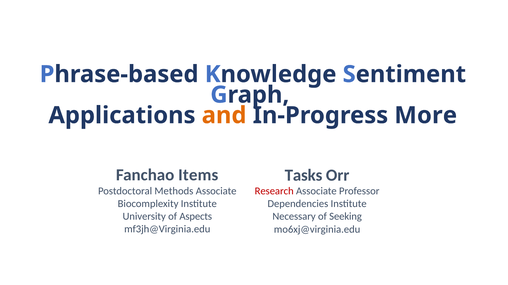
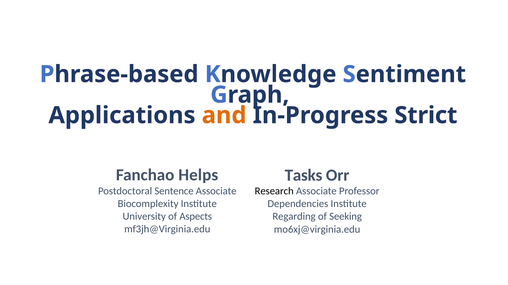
More: More -> Strict
Items: Items -> Helps
Methods: Methods -> Sentence
Research colour: red -> black
Necessary: Necessary -> Regarding
